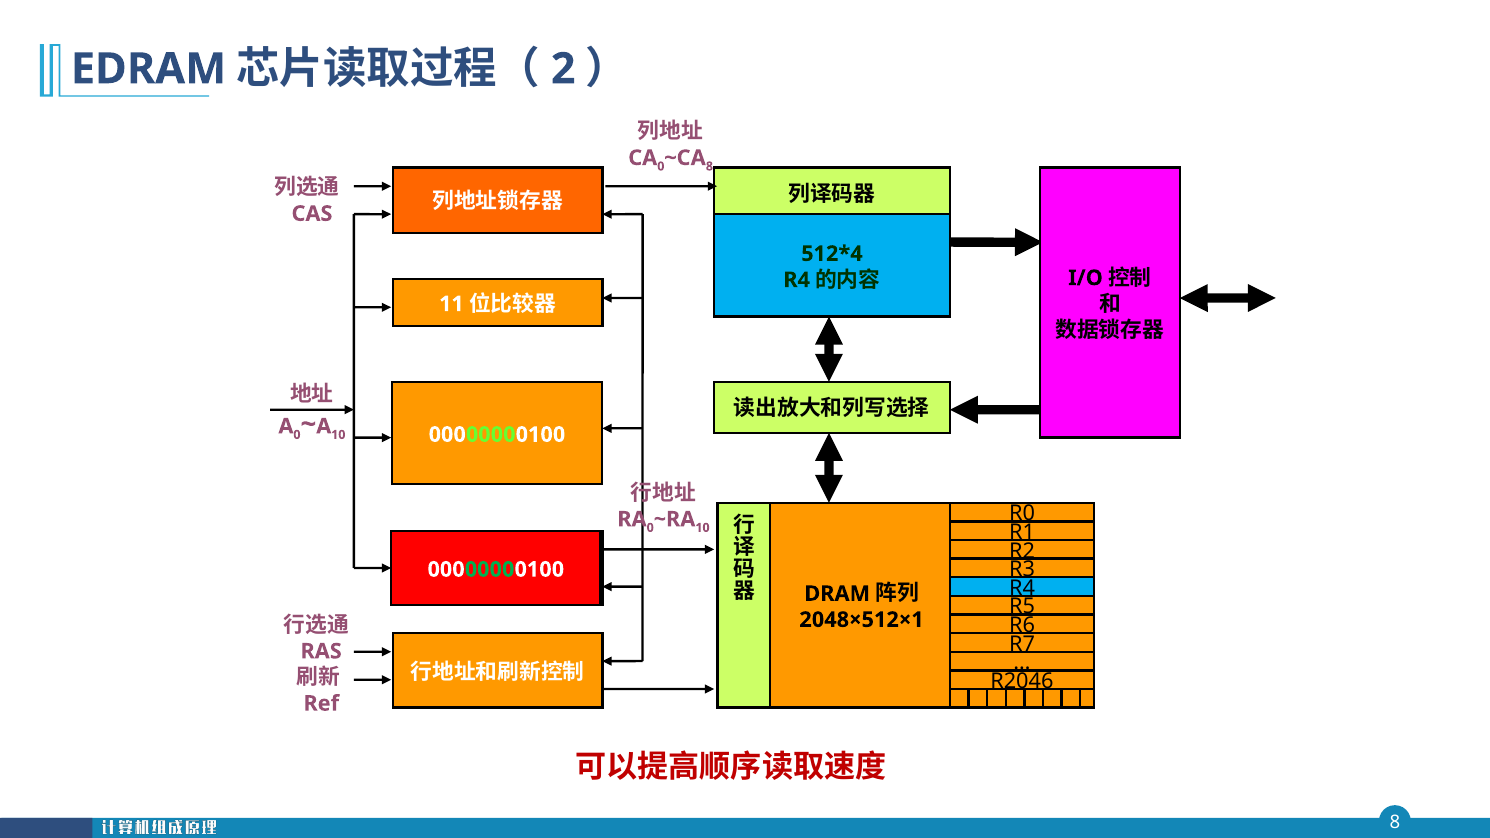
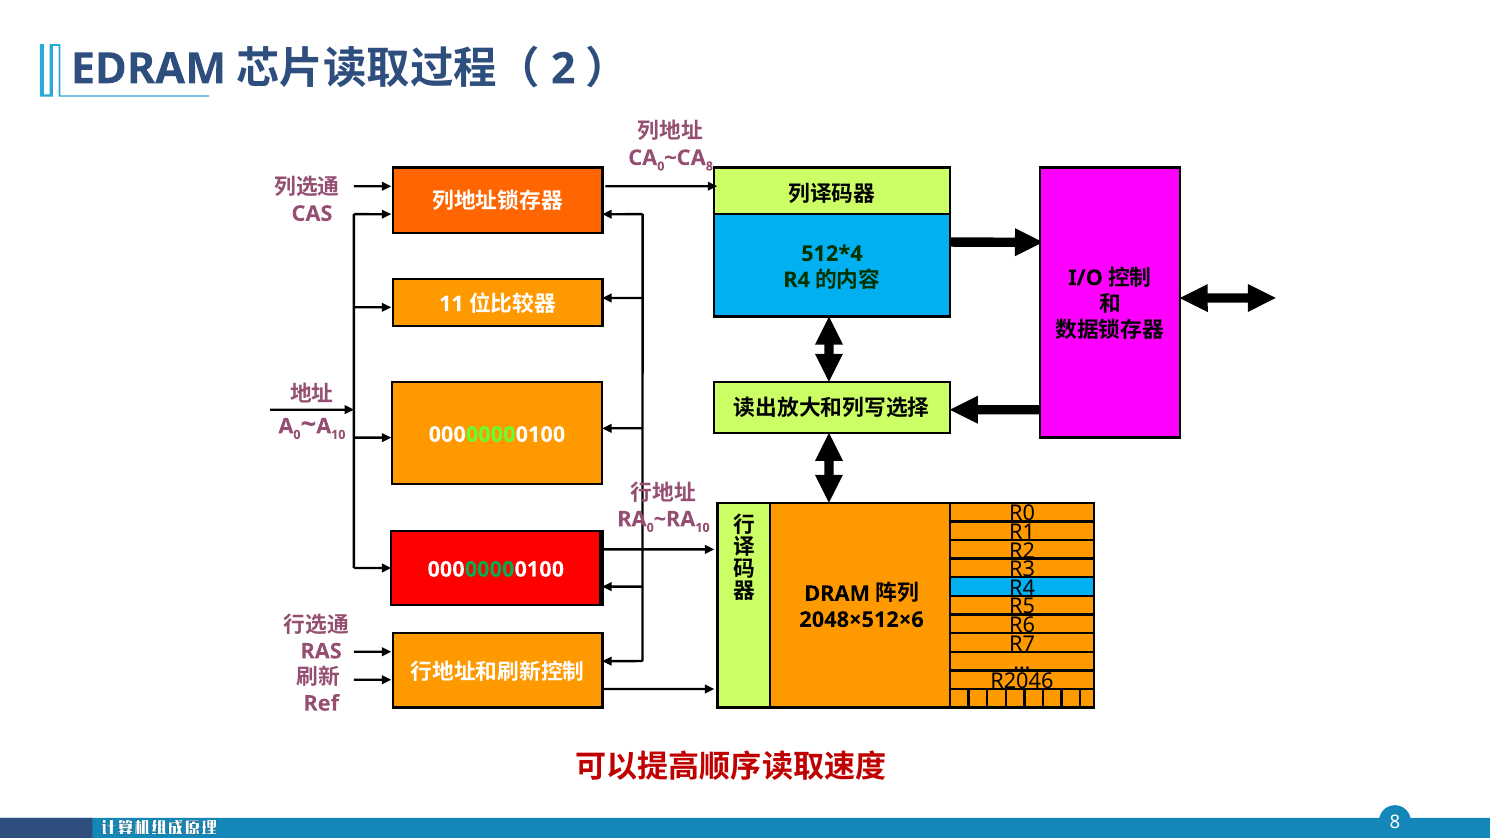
2048×512×1: 2048×512×1 -> 2048×512×6
